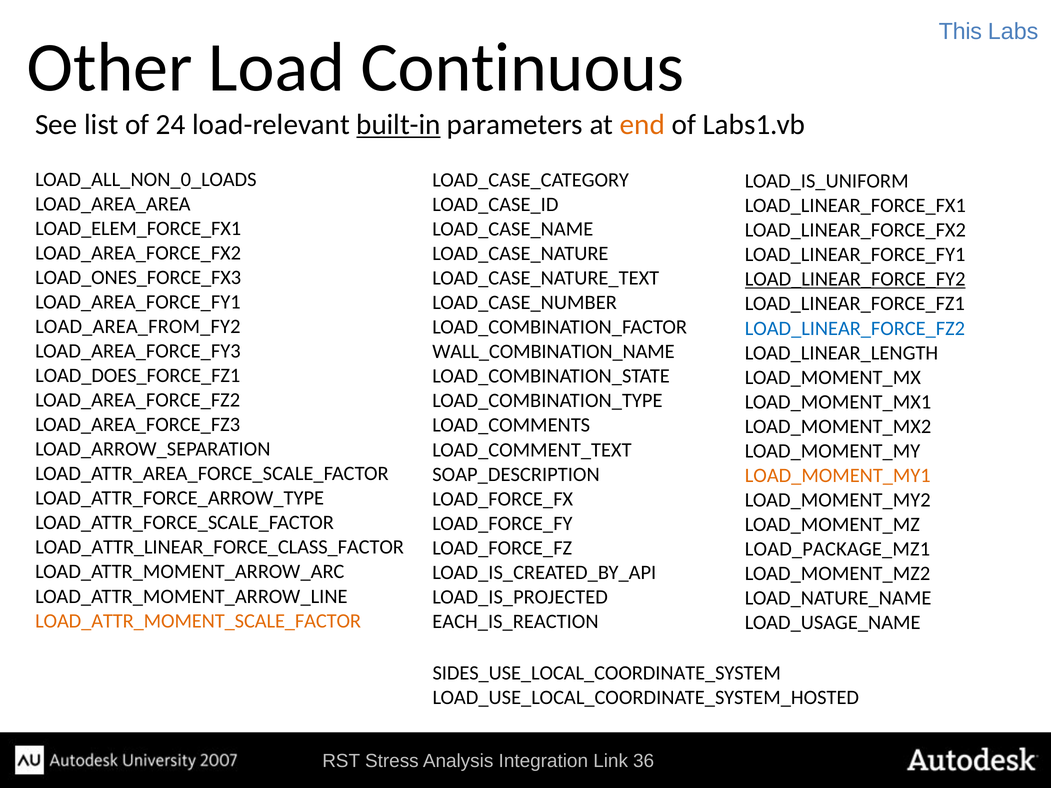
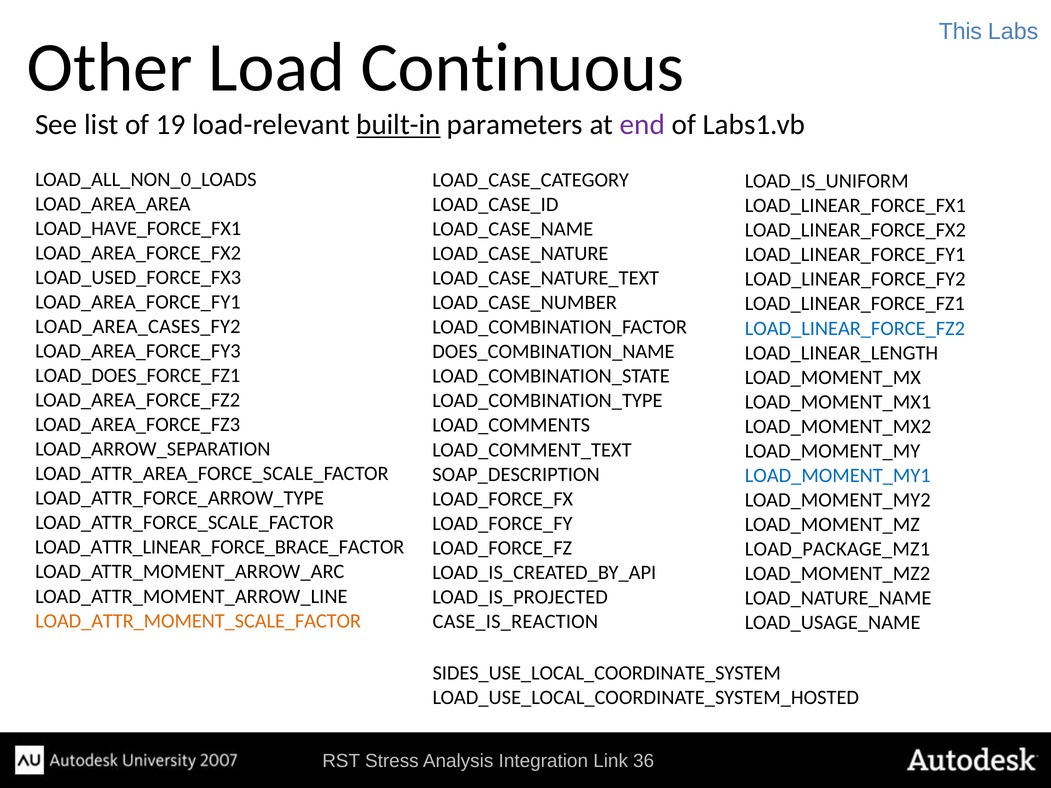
24: 24 -> 19
end colour: orange -> purple
LOAD_ELEM_FORCE_FX1: LOAD_ELEM_FORCE_FX1 -> LOAD_HAVE_FORCE_FX1
LOAD_ONES_FORCE_FX3: LOAD_ONES_FORCE_FX3 -> LOAD_USED_FORCE_FX3
LOAD_LINEAR_FORCE_FY2 underline: present -> none
LOAD_AREA_FROM_FY2: LOAD_AREA_FROM_FY2 -> LOAD_AREA_CASES_FY2
WALL_COMBINATION_NAME: WALL_COMBINATION_NAME -> DOES_COMBINATION_NAME
LOAD_MOMENT_MY1 colour: orange -> blue
LOAD_ATTR_LINEAR_FORCE_CLASS_FACTOR: LOAD_ATTR_LINEAR_FORCE_CLASS_FACTOR -> LOAD_ATTR_LINEAR_FORCE_BRACE_FACTOR
EACH_IS_REACTION: EACH_IS_REACTION -> CASE_IS_REACTION
